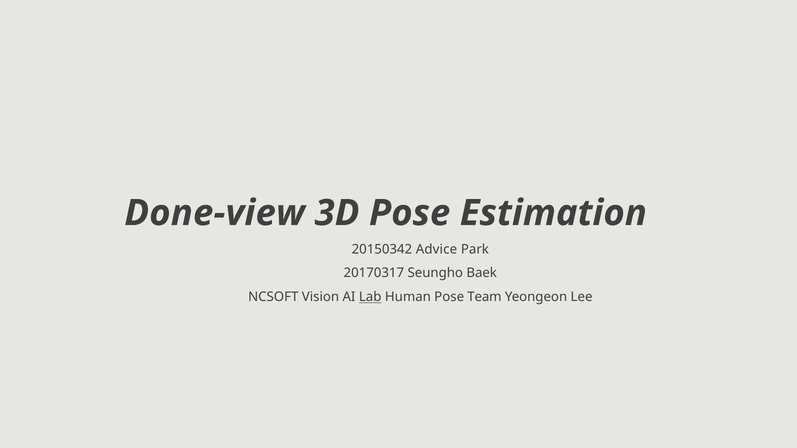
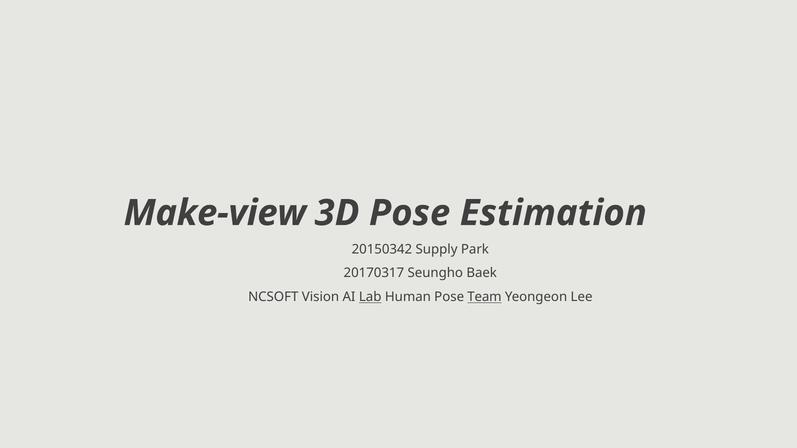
Done-view: Done-view -> Make-view
Advice: Advice -> Supply
Team underline: none -> present
